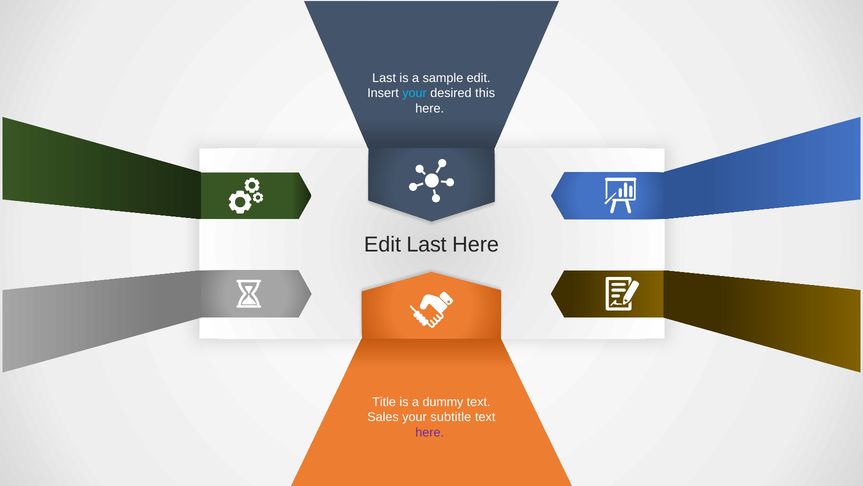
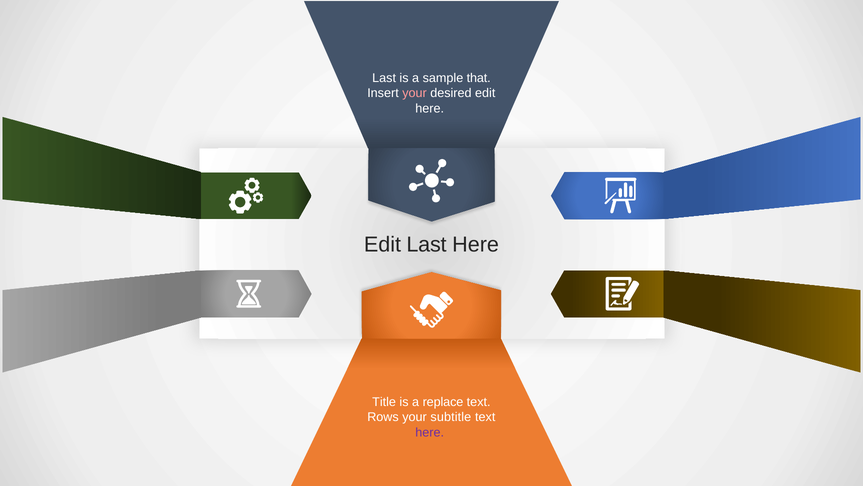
sample edit: edit -> that
your at (414, 93) colour: light blue -> pink
desired this: this -> edit
dummy: dummy -> replace
Sales: Sales -> Rows
